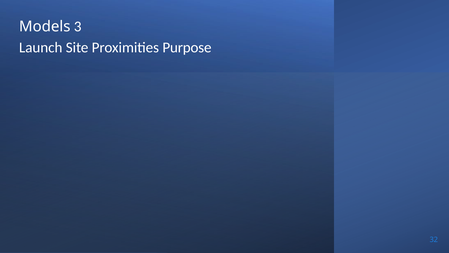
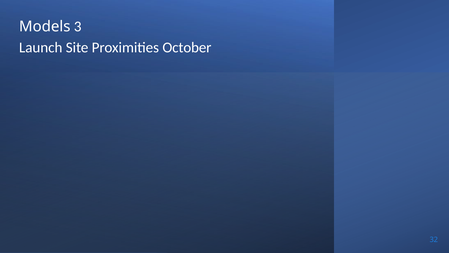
Purpose: Purpose -> October
